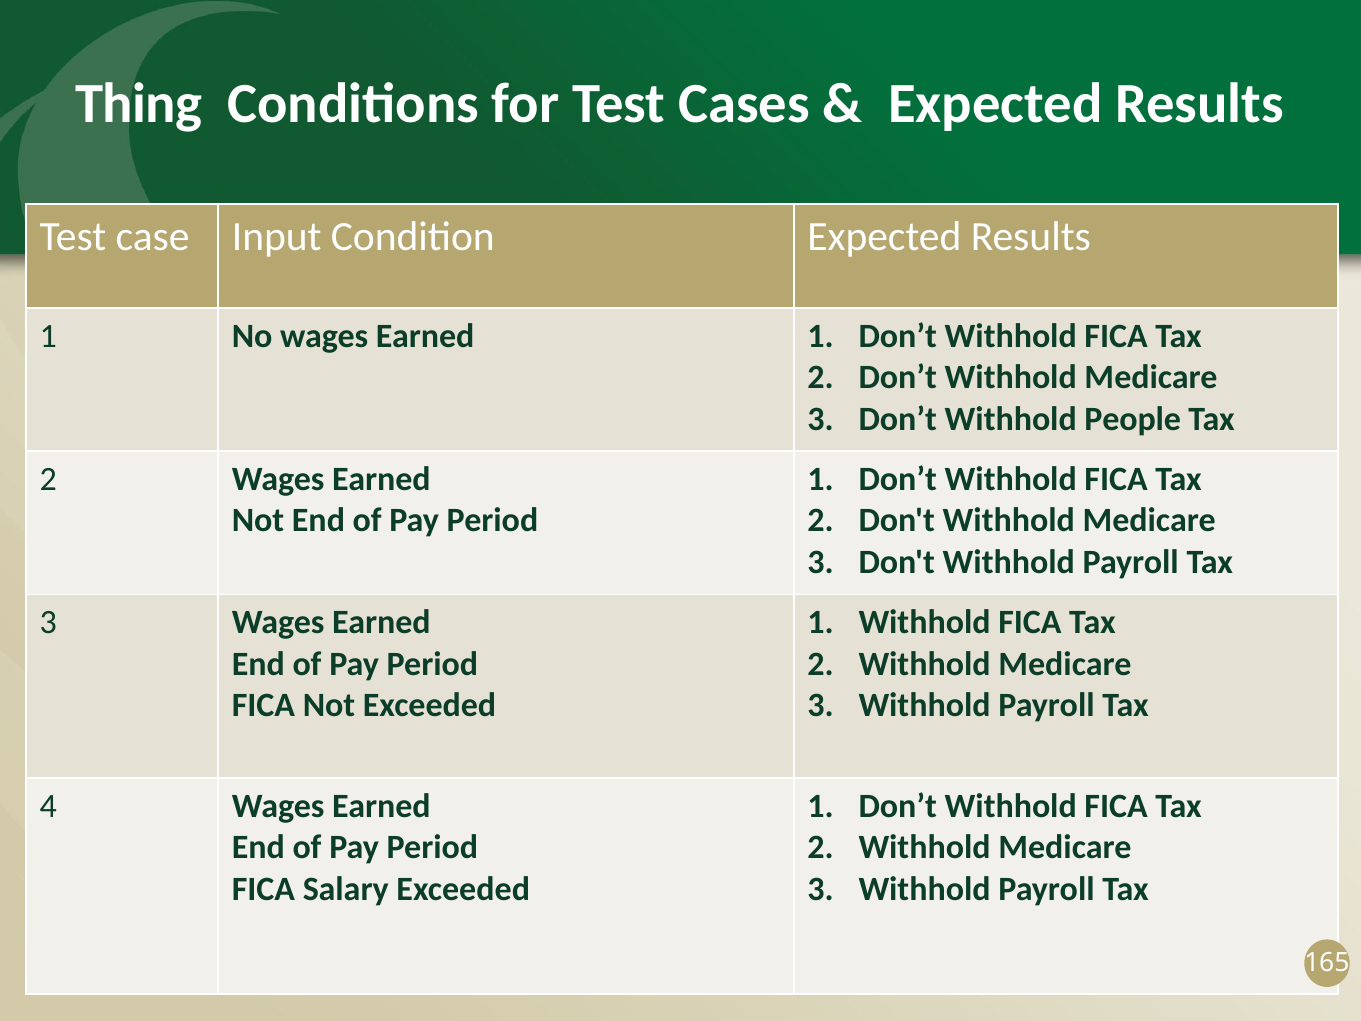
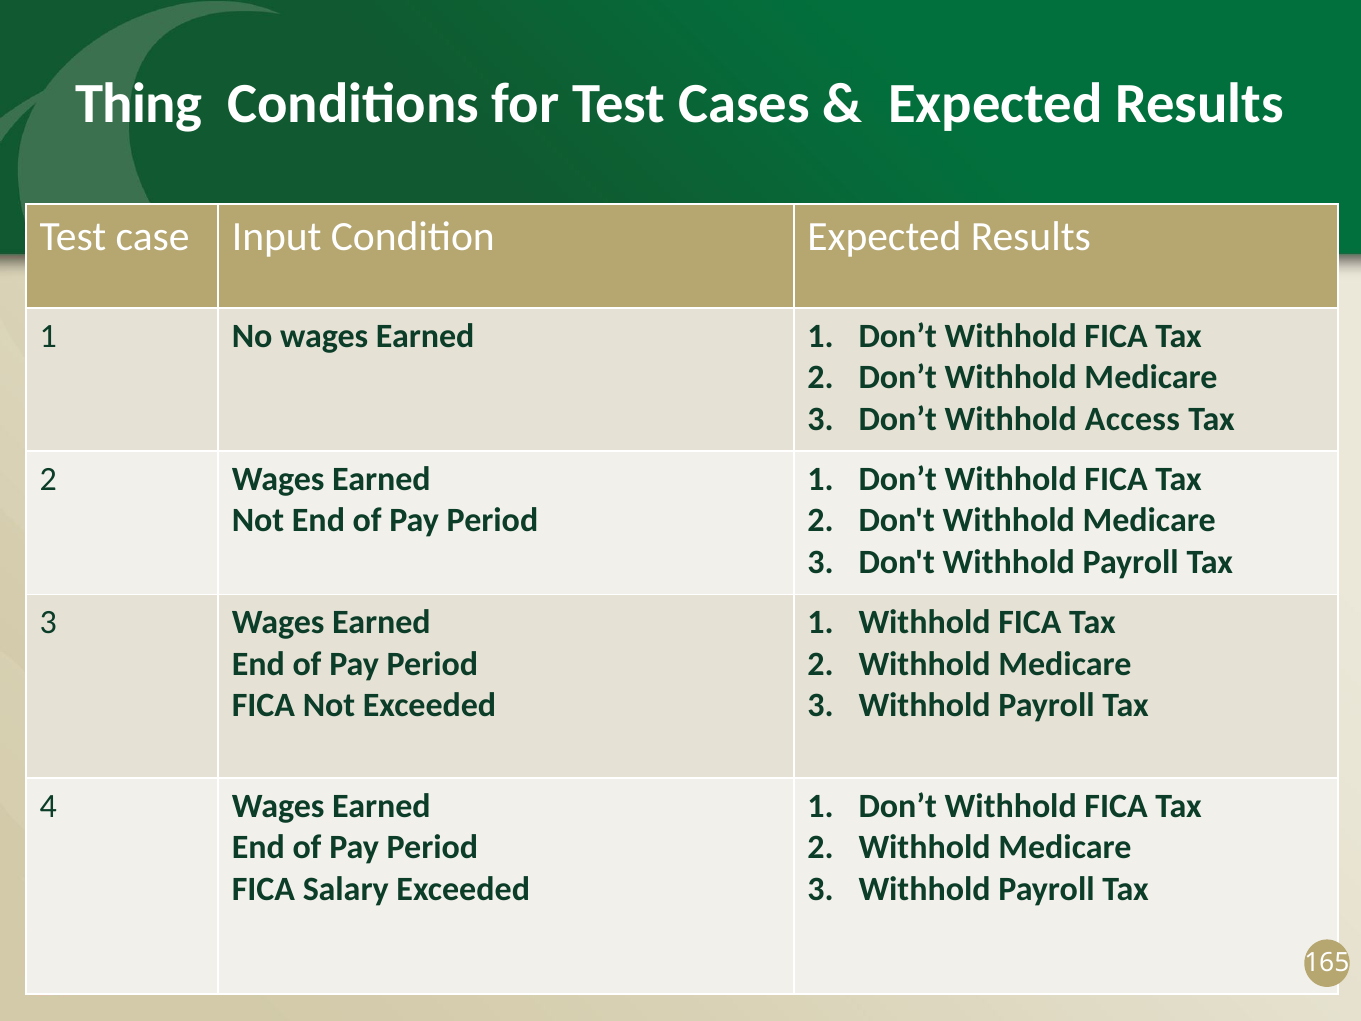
People: People -> Access
